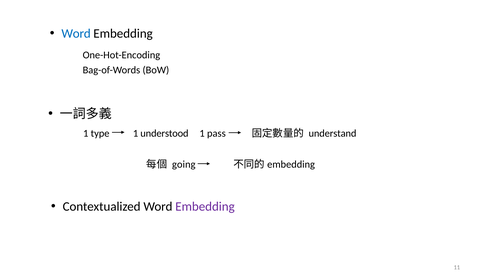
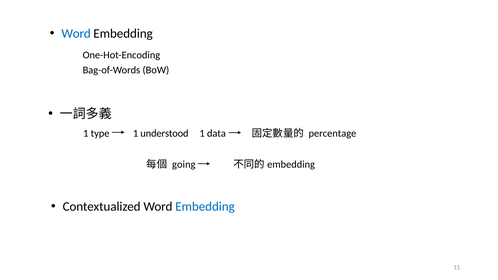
pass: pass -> data
understand: understand -> percentage
Embedding at (205, 207) colour: purple -> blue
